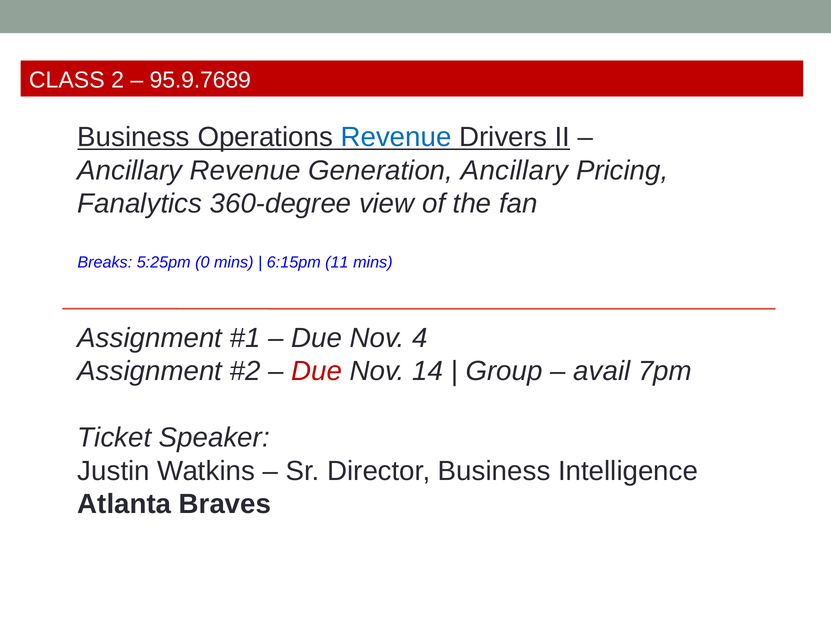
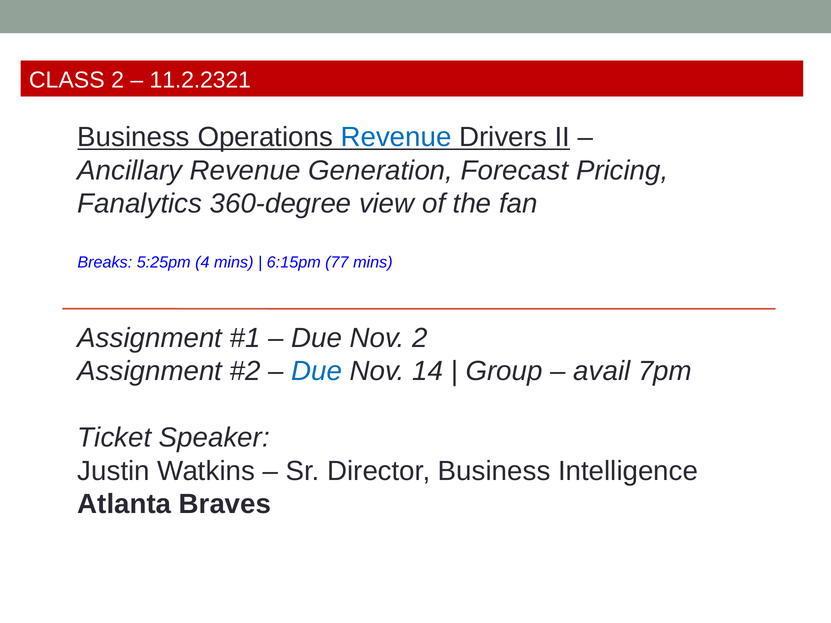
95.9.7689: 95.9.7689 -> 11.2.2321
Generation Ancillary: Ancillary -> Forecast
0: 0 -> 4
11: 11 -> 77
Nov 4: 4 -> 2
Due at (317, 371) colour: red -> blue
